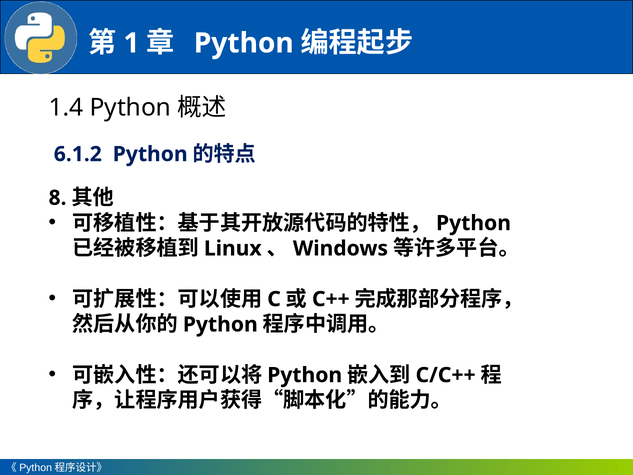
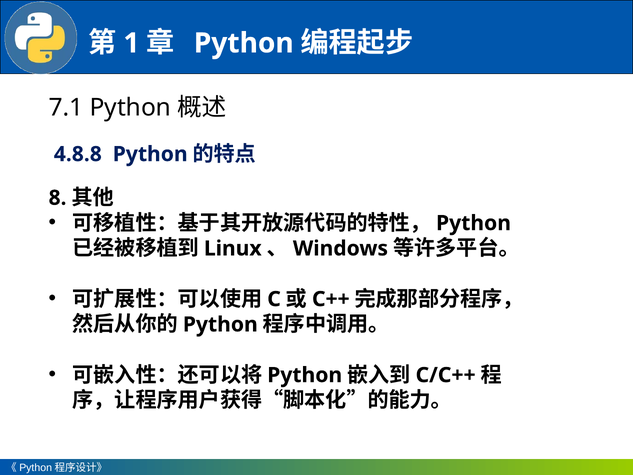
1.4: 1.4 -> 7.1
6.1.2: 6.1.2 -> 4.8.8
